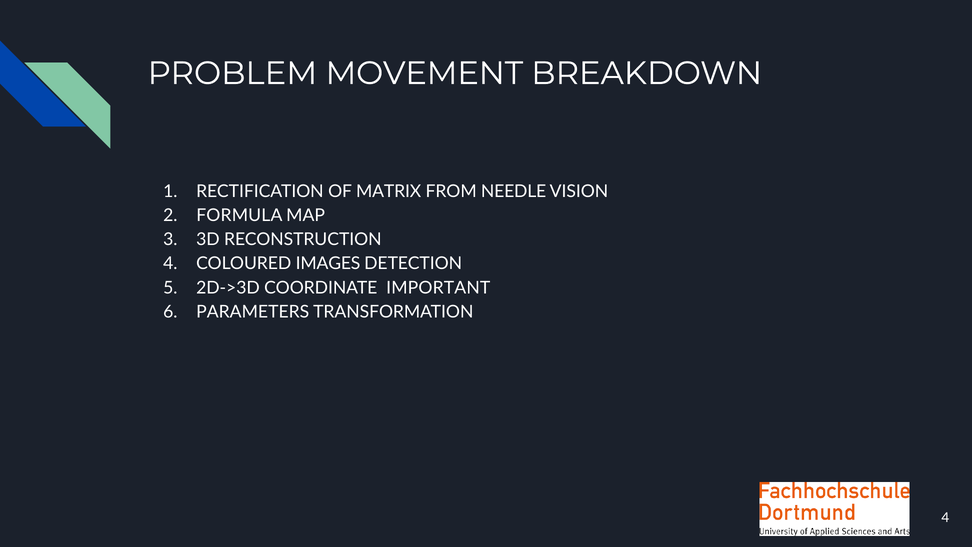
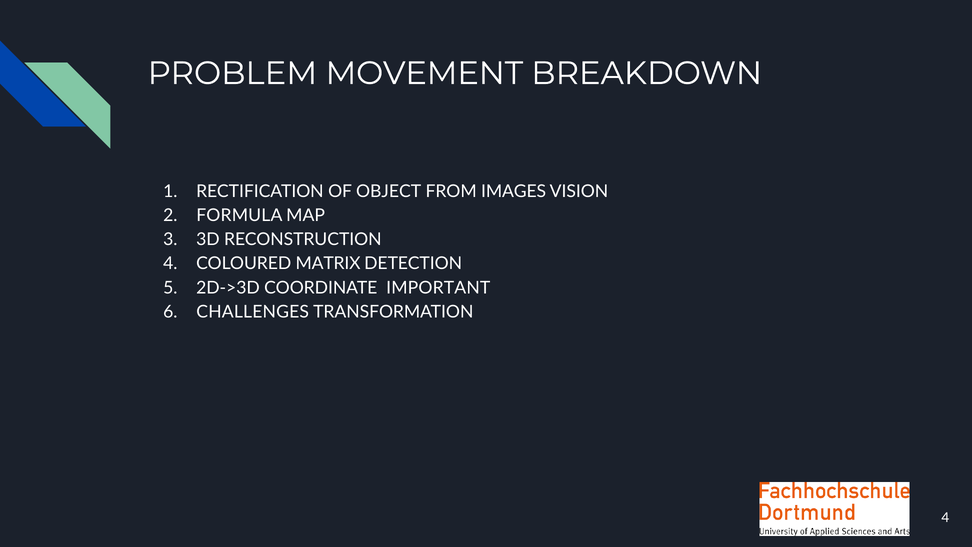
MATRIX: MATRIX -> OBJECT
NEEDLE: NEEDLE -> IMAGES
IMAGES: IMAGES -> MATRIX
PARAMETERS: PARAMETERS -> CHALLENGES
